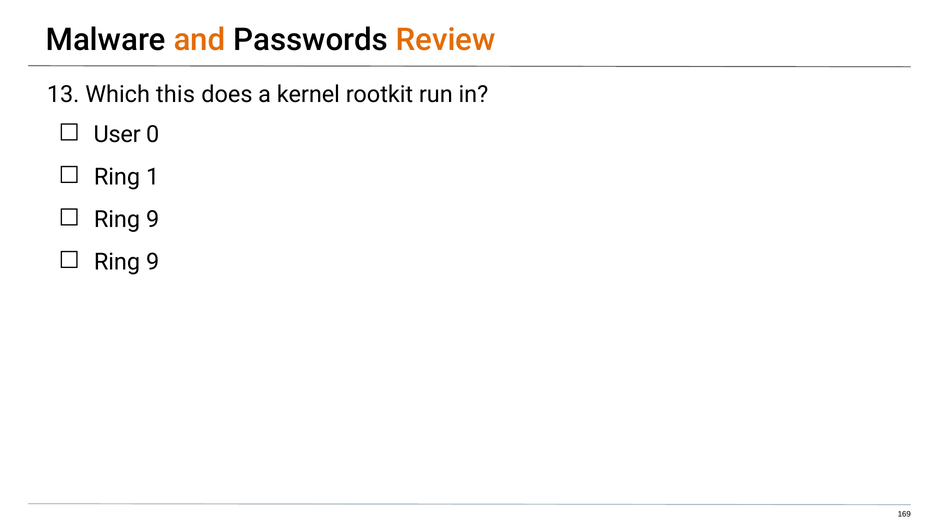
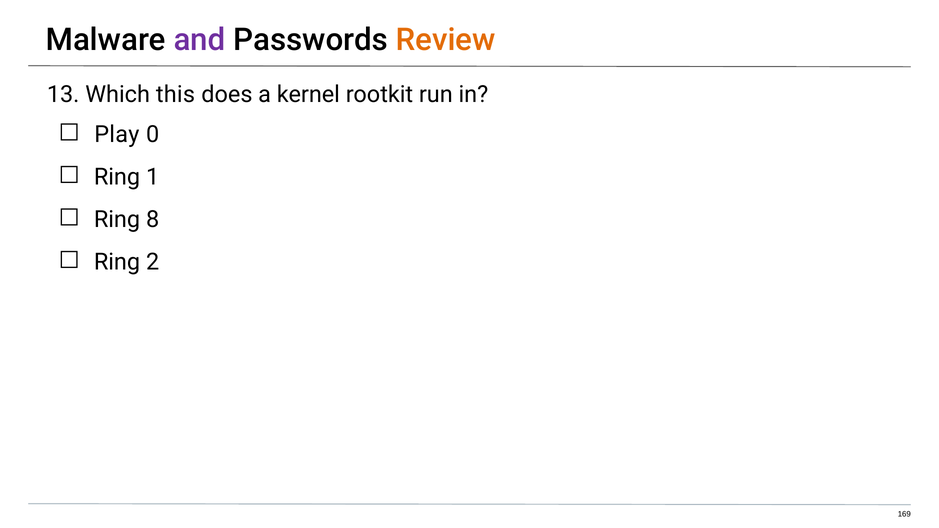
and colour: orange -> purple
User: User -> Play
9 at (153, 220): 9 -> 8
9 at (153, 262): 9 -> 2
